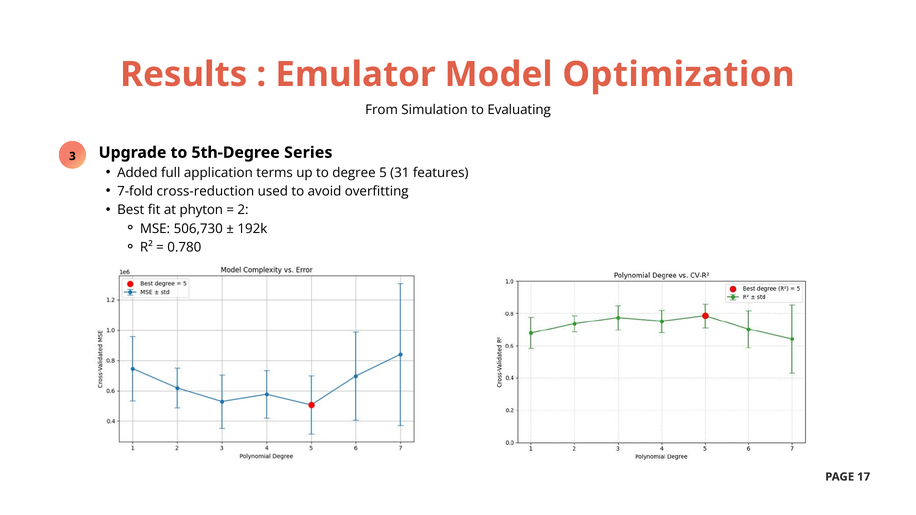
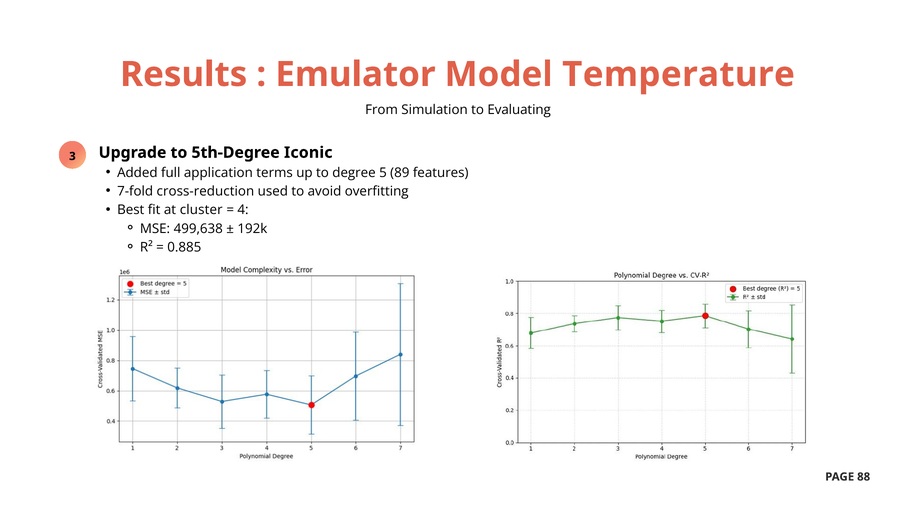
Optimization: Optimization -> Temperature
Series: Series -> Iconic
31: 31 -> 89
phyton: phyton -> cluster
2: 2 -> 4
506,730: 506,730 -> 499,638
0.780: 0.780 -> 0.885
17: 17 -> 88
